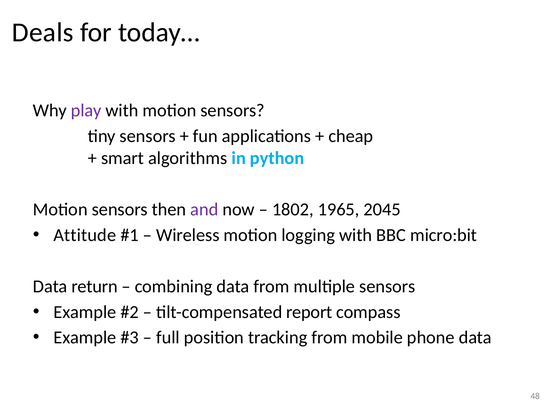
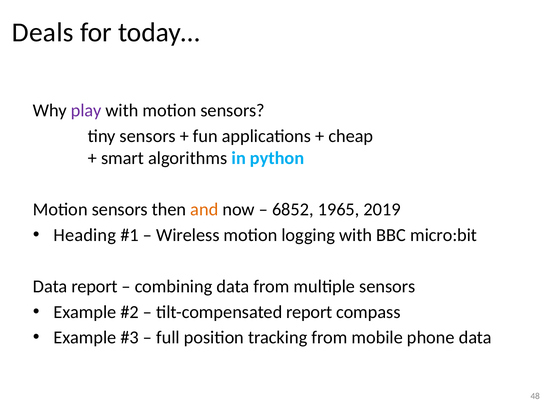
and colour: purple -> orange
1802: 1802 -> 6852
2045: 2045 -> 2019
Attitude: Attitude -> Heading
Data return: return -> report
